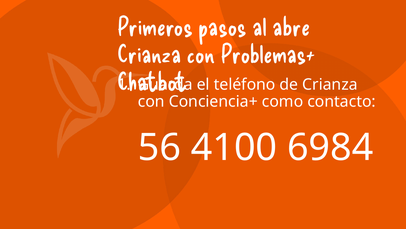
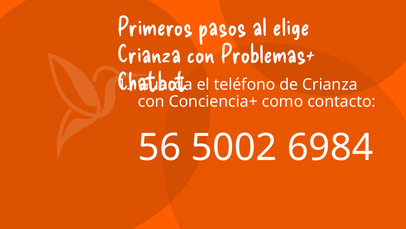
abre: abre -> elige
4100: 4100 -> 5002
